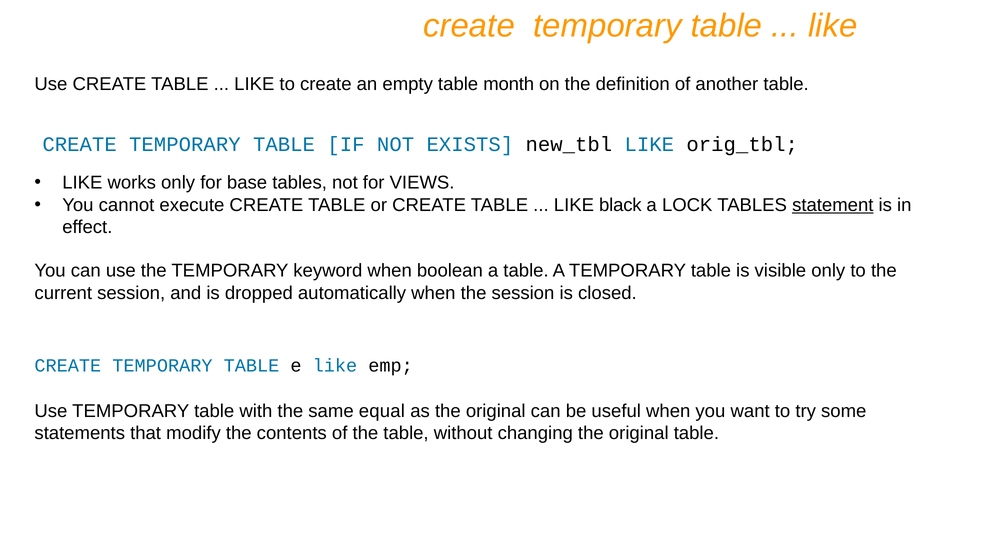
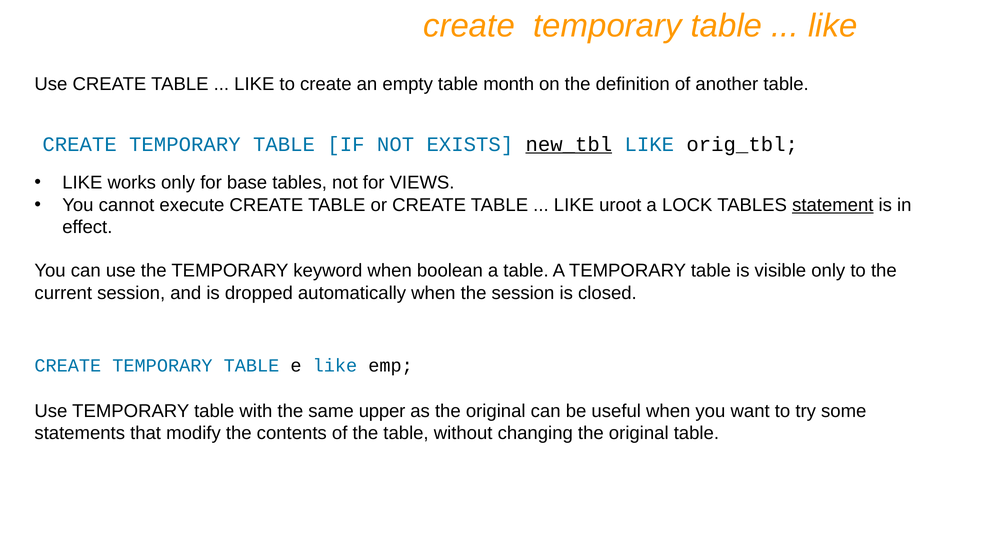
new_tbl underline: none -> present
black: black -> uroot
equal: equal -> upper
